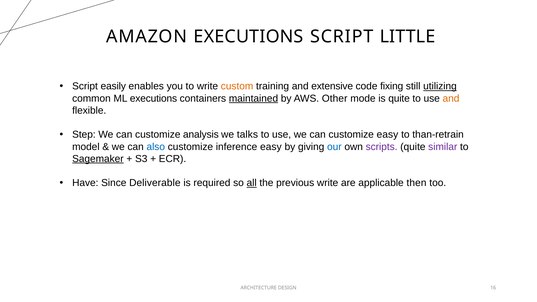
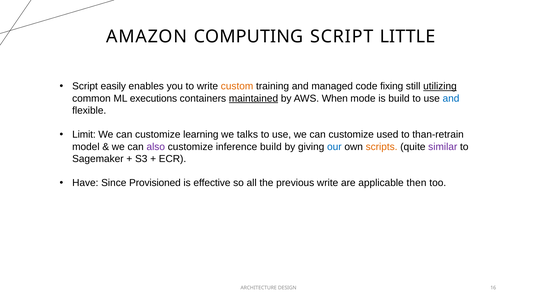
AMAZON EXECUTIONS: EXECUTIONS -> COMPUTING
extensive: extensive -> managed
Other: Other -> When
is quite: quite -> build
and at (451, 98) colour: orange -> blue
Step: Step -> Limit
analysis: analysis -> learning
customize easy: easy -> used
also colour: blue -> purple
inference easy: easy -> build
scripts colour: purple -> orange
Sagemaker underline: present -> none
Deliverable: Deliverable -> Provisioned
required: required -> effective
all underline: present -> none
